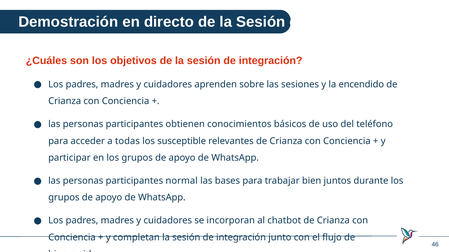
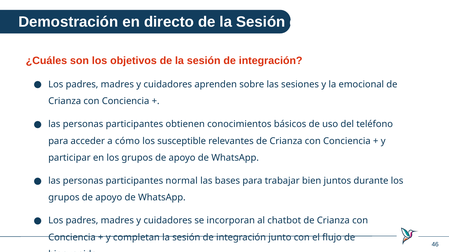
encendido: encendido -> emocional
todas: todas -> cómo
